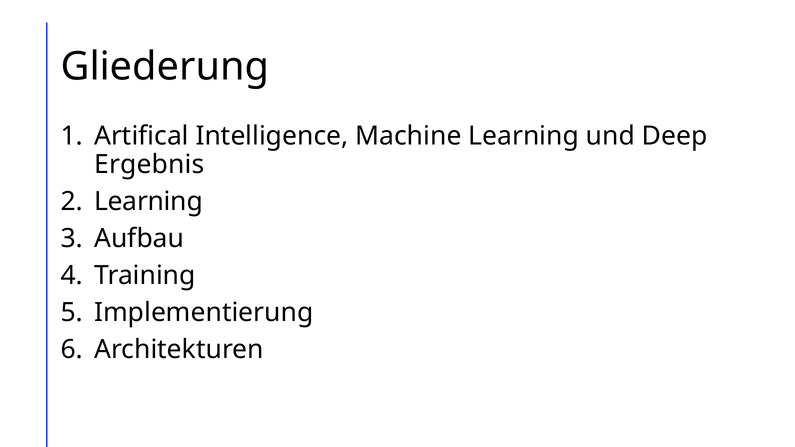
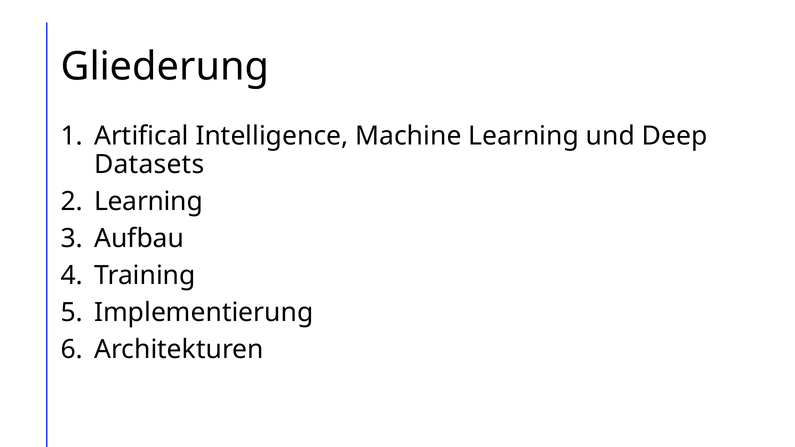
Ergebnis: Ergebnis -> Datasets
